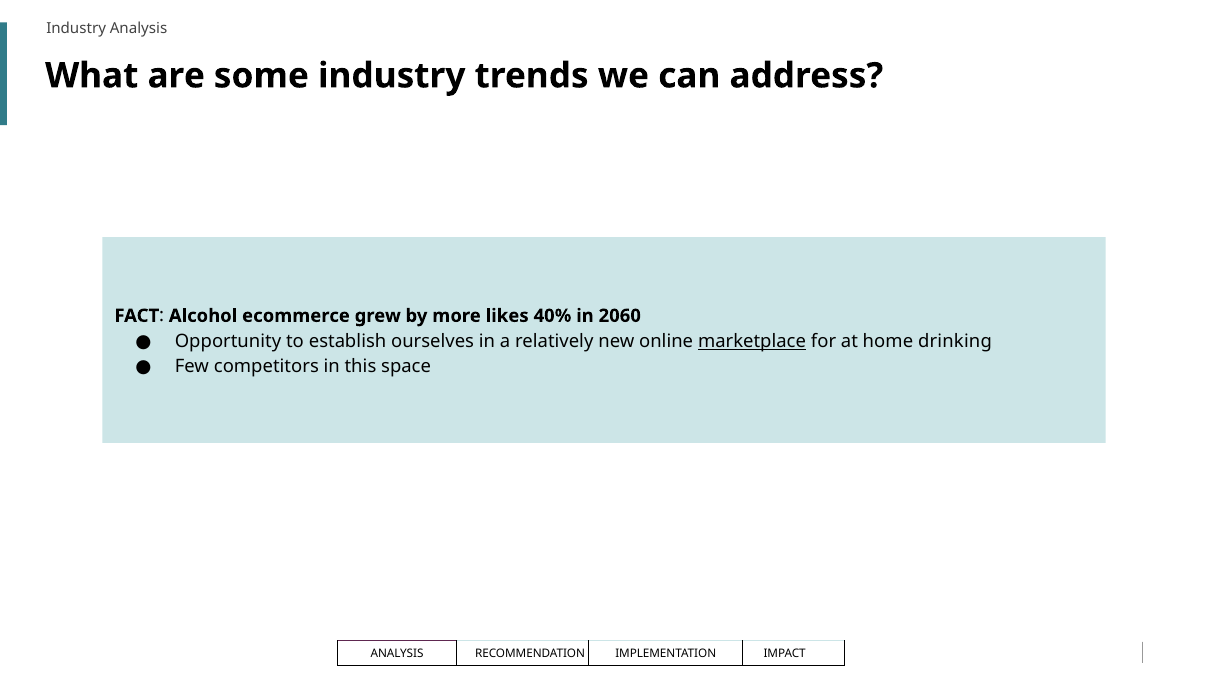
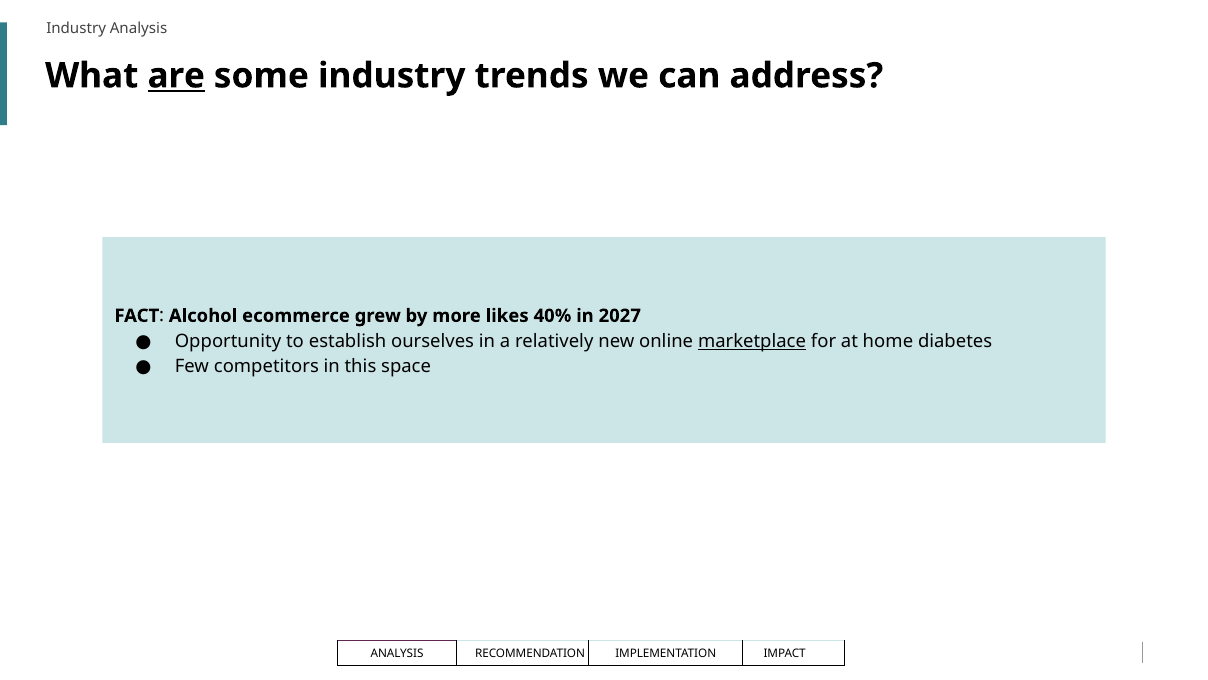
are underline: none -> present
2060: 2060 -> 2027
drinking: drinking -> diabetes
